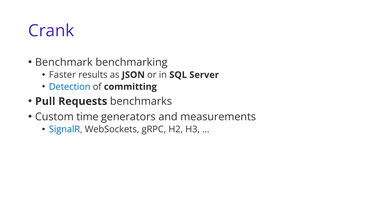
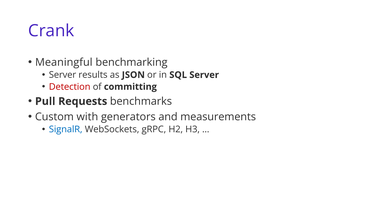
Benchmark: Benchmark -> Meaningful
Faster at (62, 75): Faster -> Server
Detection colour: blue -> red
time: time -> with
